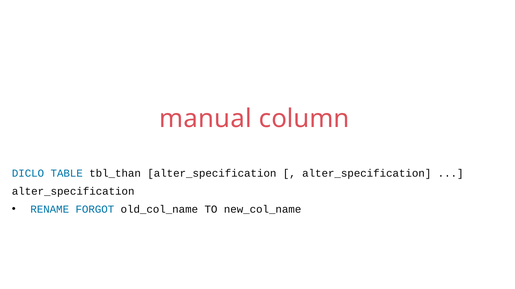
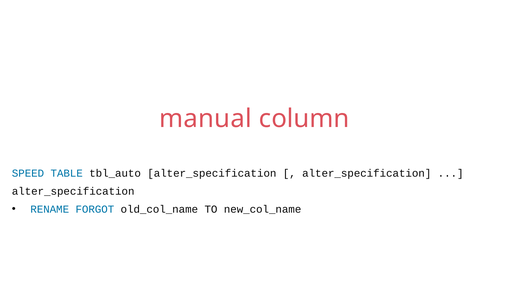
DICLO: DICLO -> SPEED
tbl_than: tbl_than -> tbl_auto
